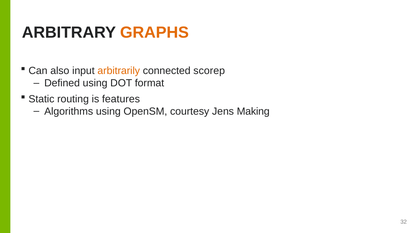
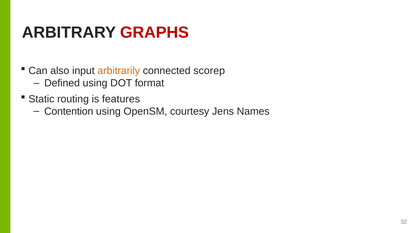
GRAPHS colour: orange -> red
Algorithms: Algorithms -> Contention
Making: Making -> Names
